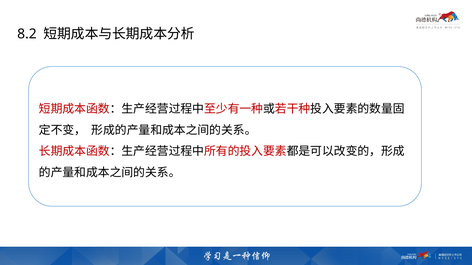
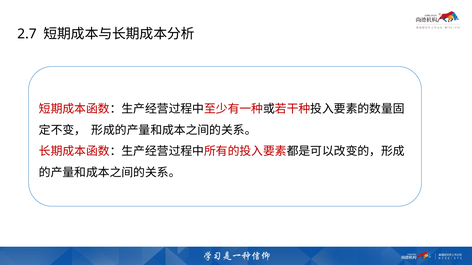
8.2: 8.2 -> 2.7
